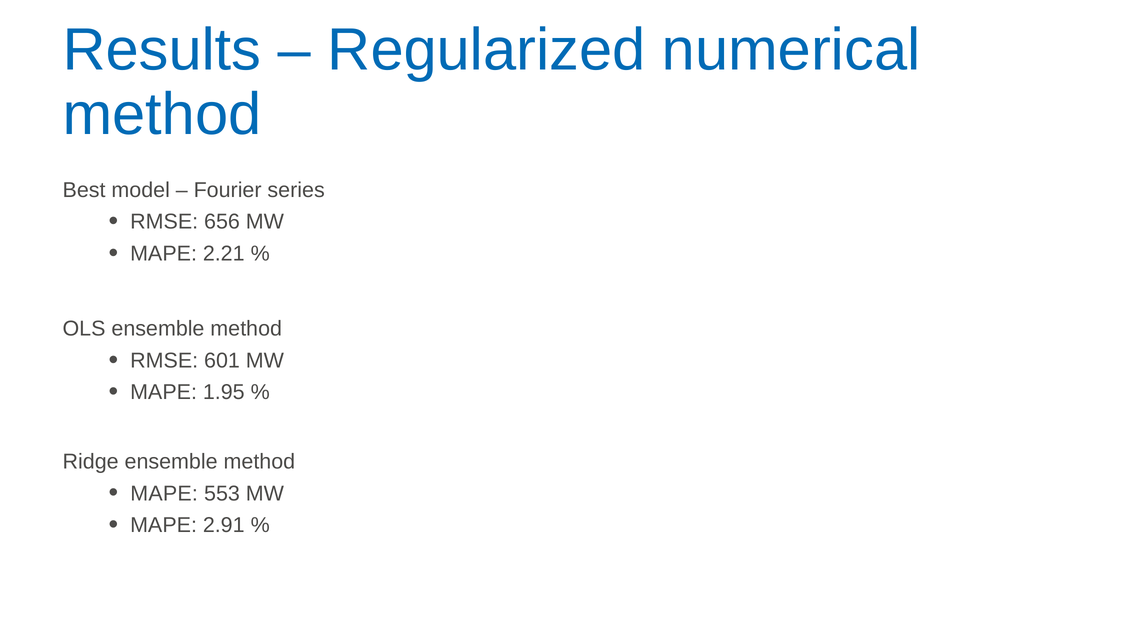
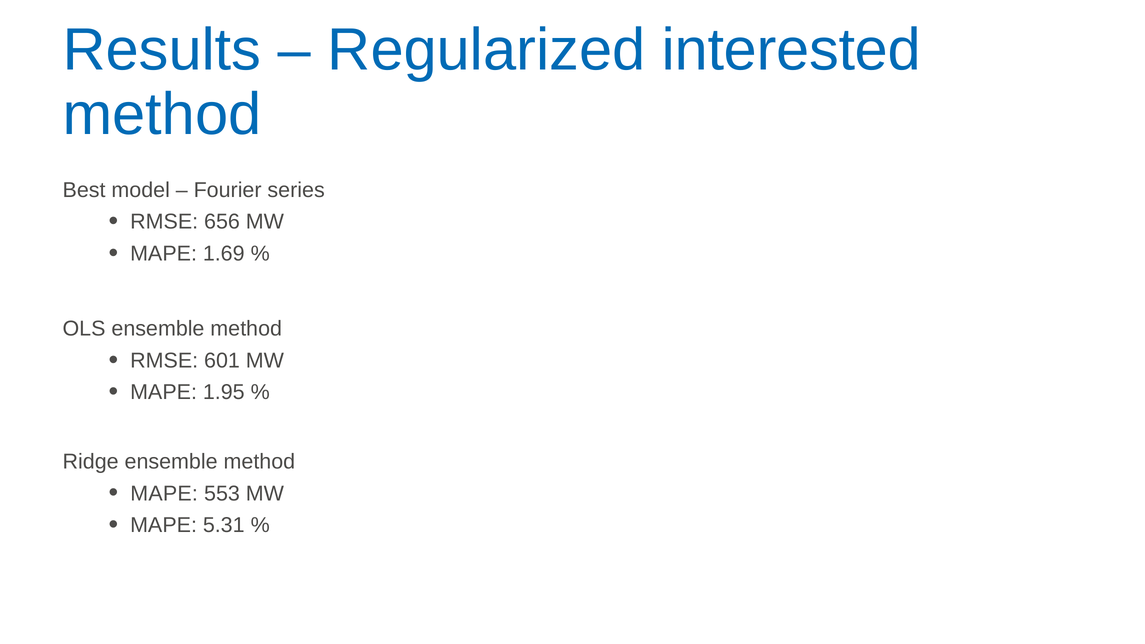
numerical: numerical -> interested
2.21: 2.21 -> 1.69
2.91: 2.91 -> 5.31
